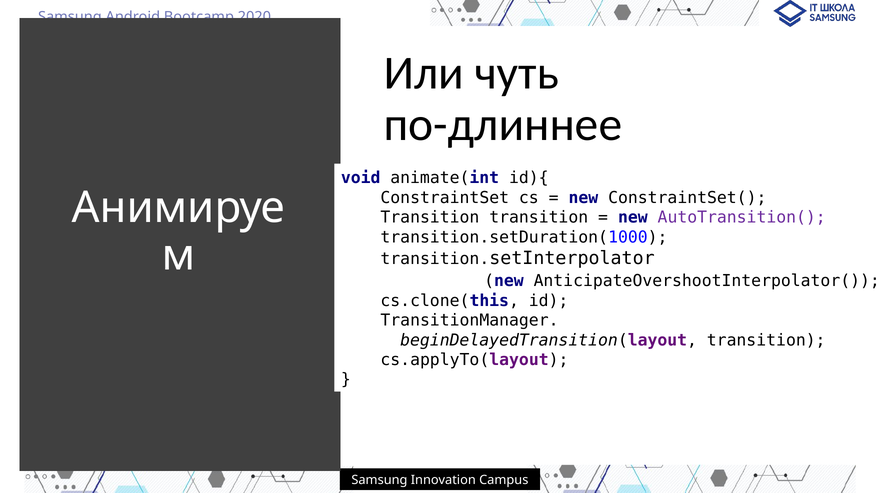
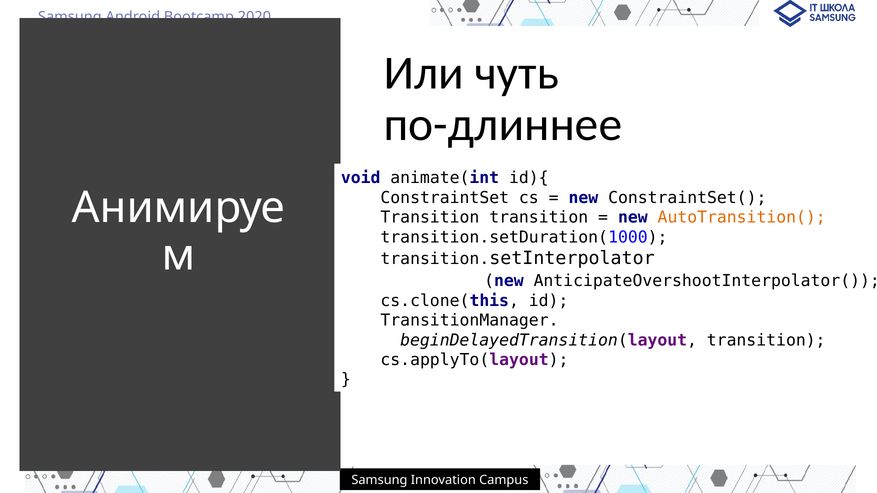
AutoTransition( colour: purple -> orange
